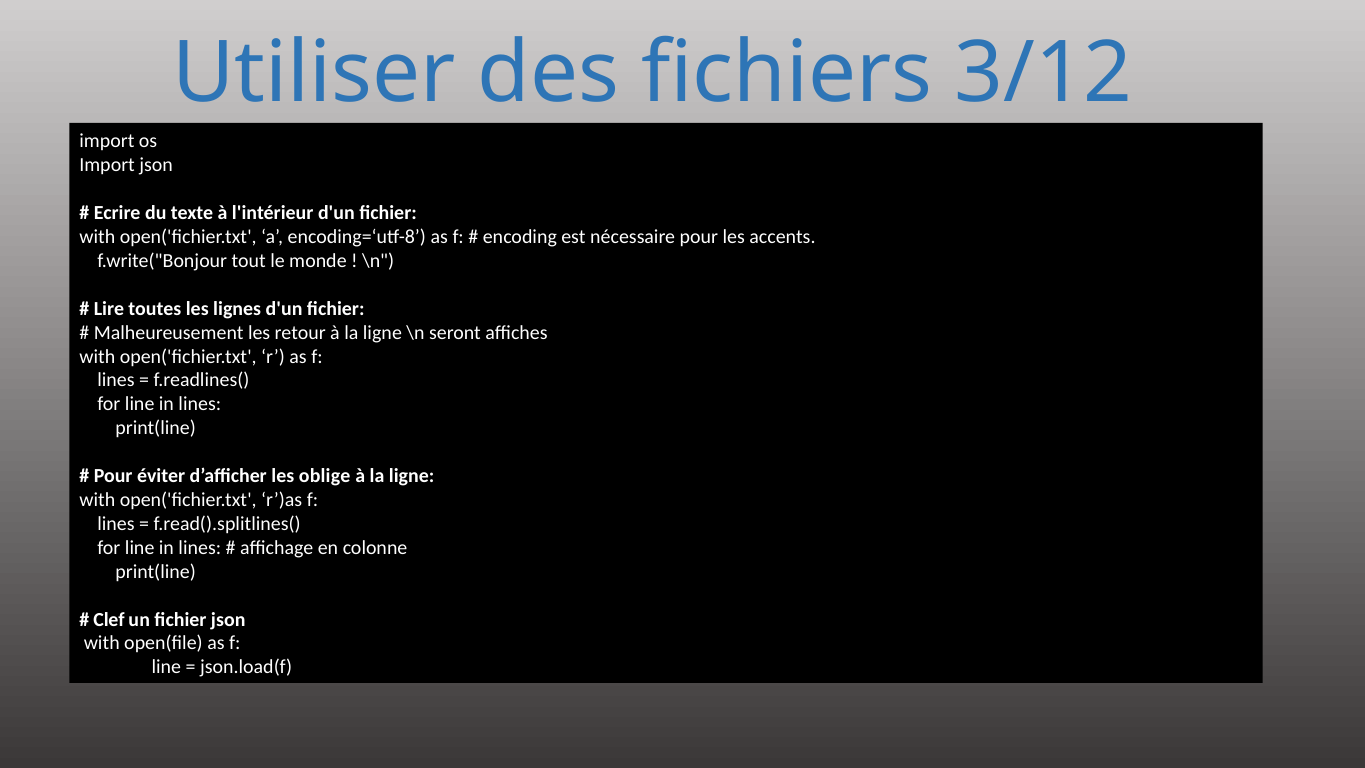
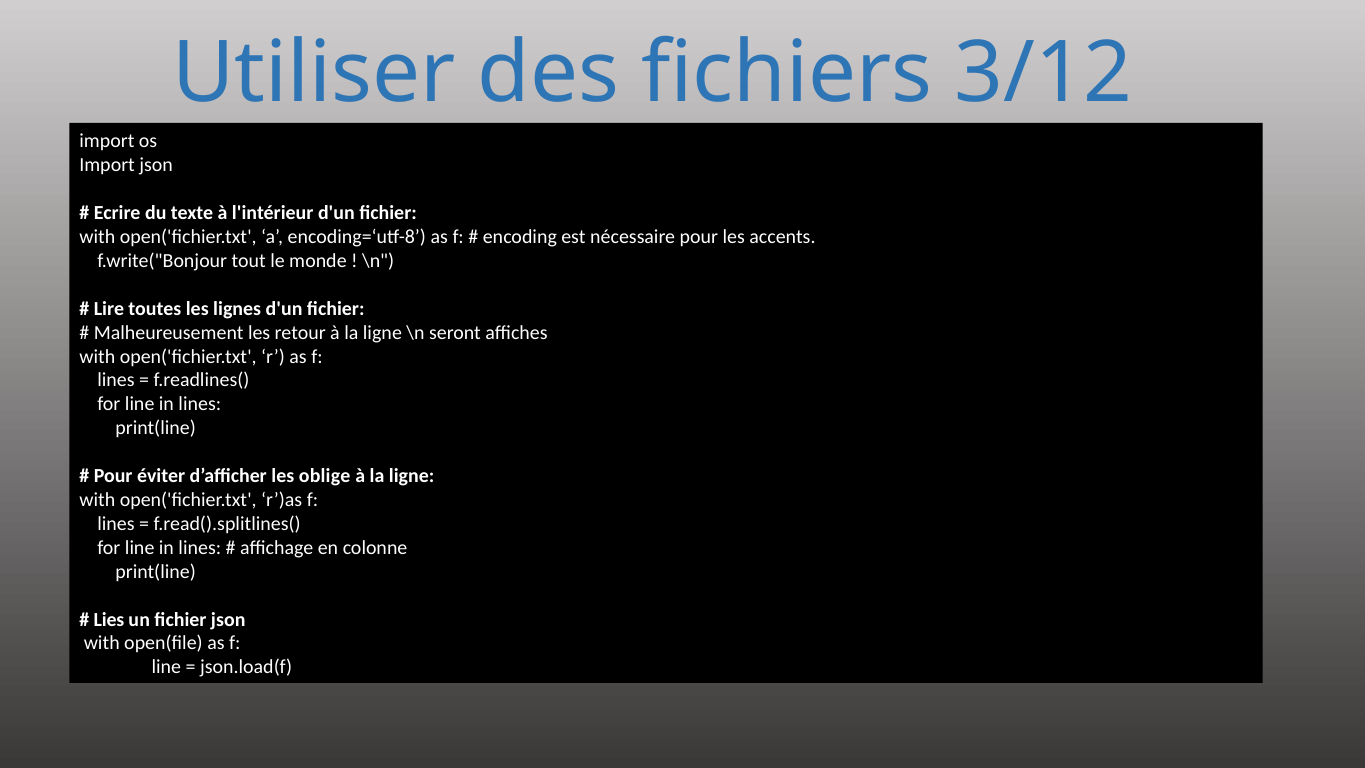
Clef: Clef -> Lies
